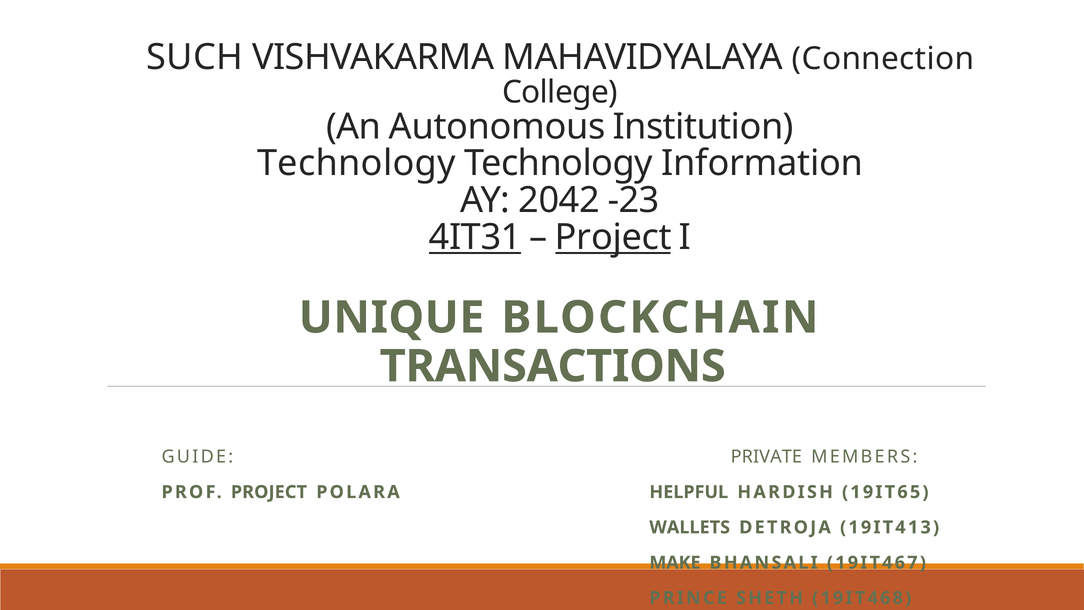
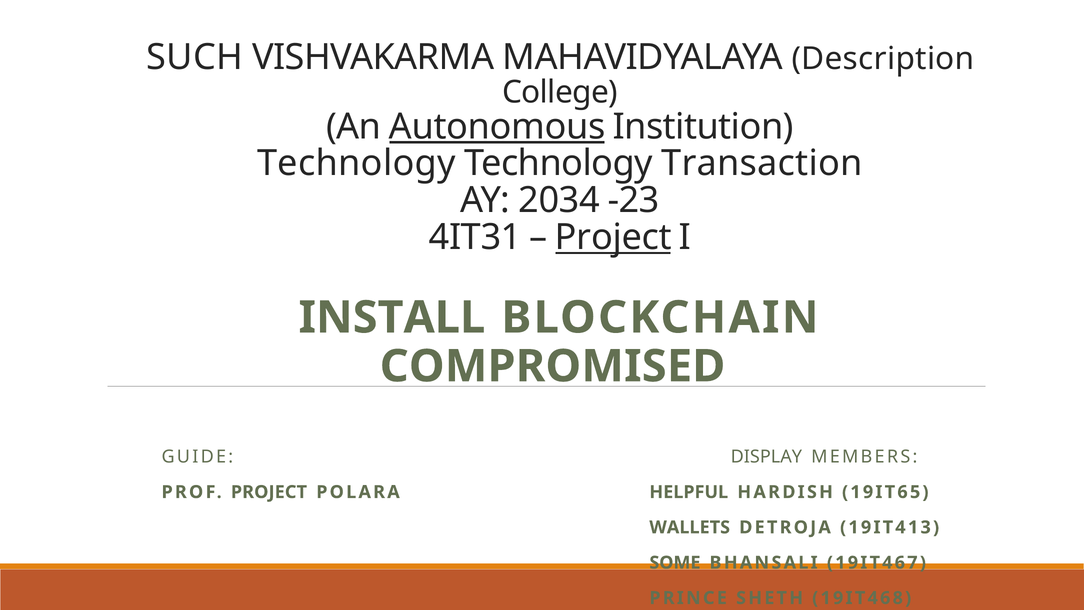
Connection: Connection -> Description
Autonomous underline: none -> present
Information: Information -> Transaction
2042: 2042 -> 2034
4IT31 underline: present -> none
UNIQUE: UNIQUE -> INSTALL
TRANSACTIONS: TRANSACTIONS -> COMPROMISED
PRIVATE: PRIVATE -> DISPLAY
MAKE: MAKE -> SOME
